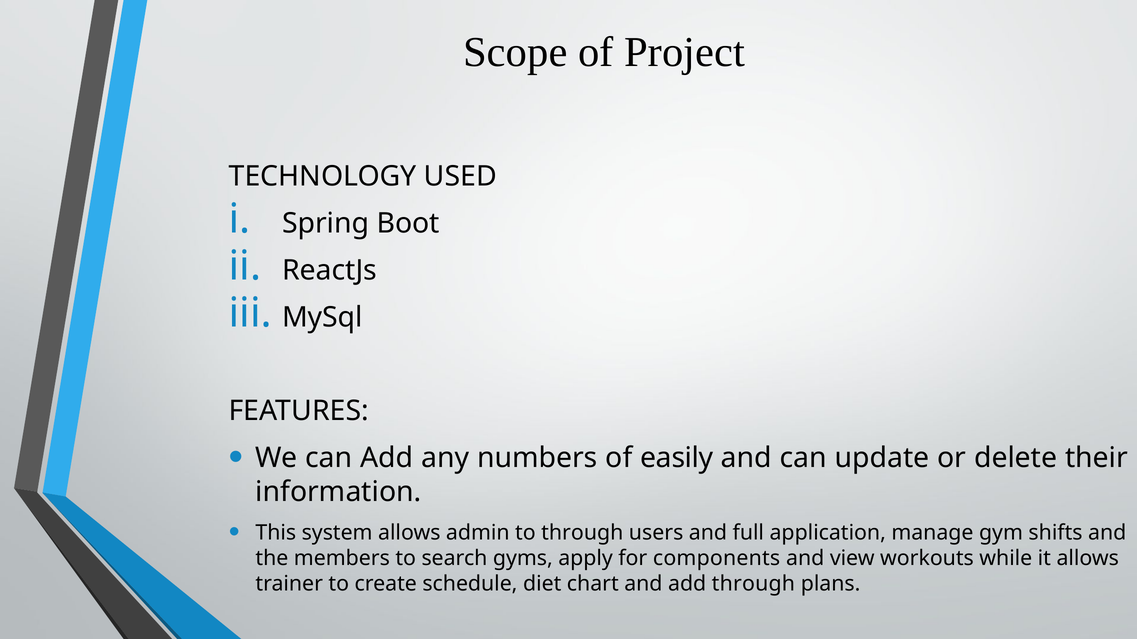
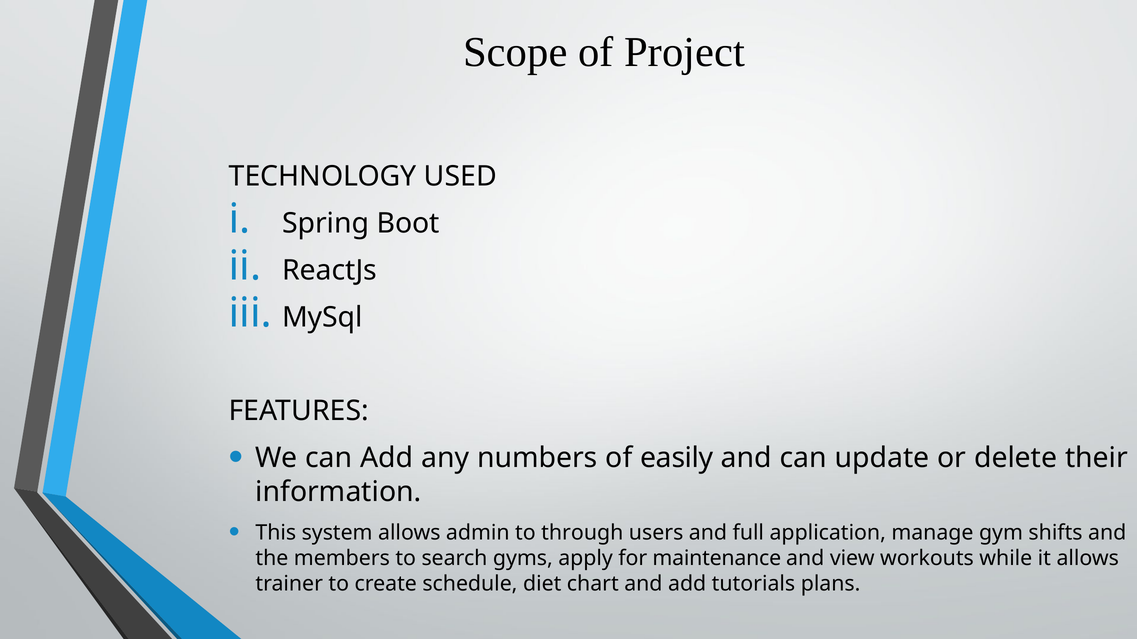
components: components -> maintenance
add through: through -> tutorials
